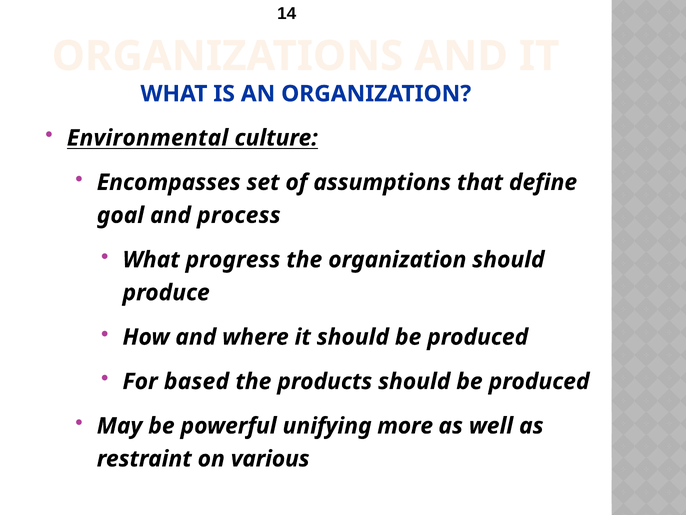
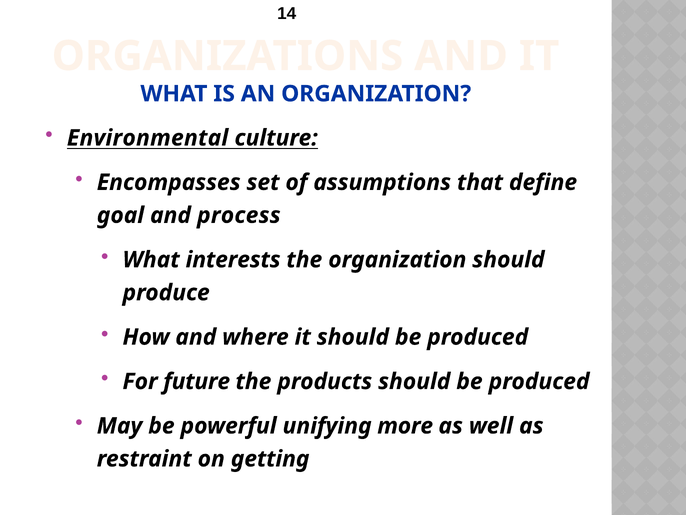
progress: progress -> interests
based: based -> future
various: various -> getting
